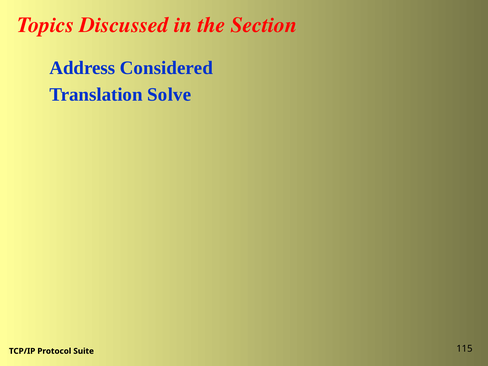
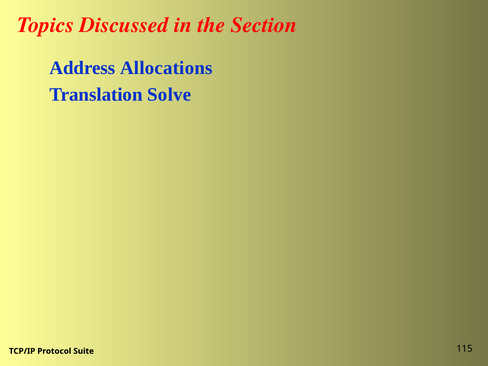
Considered: Considered -> Allocations
